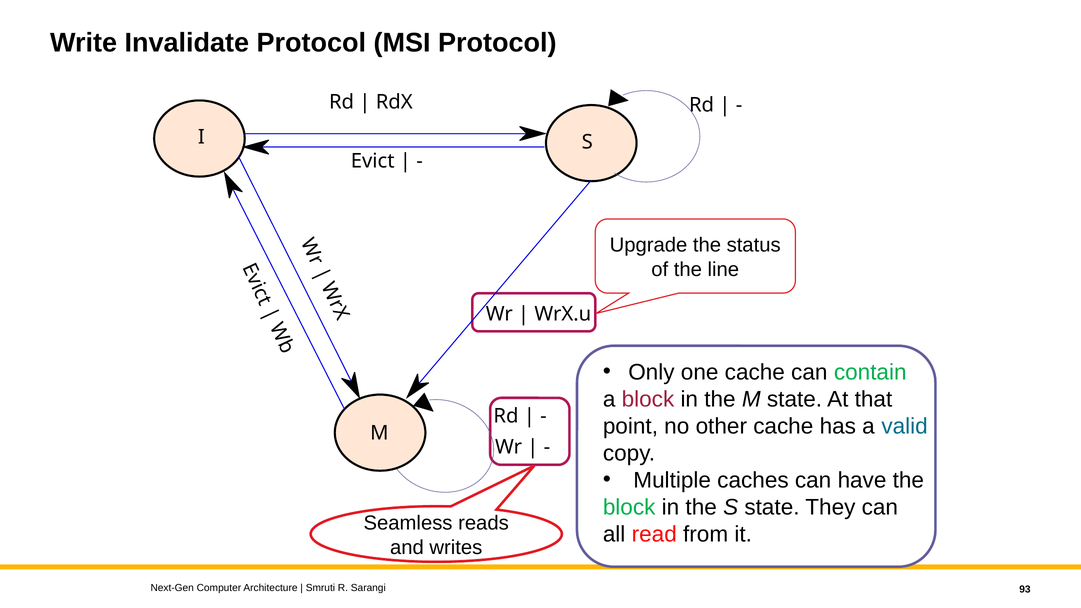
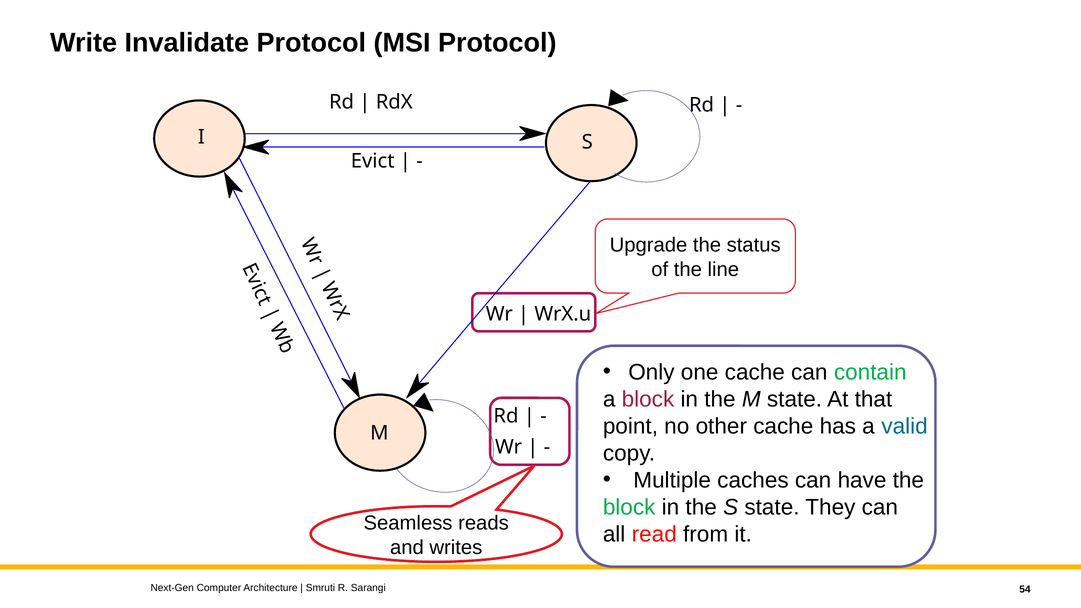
93: 93 -> 54
